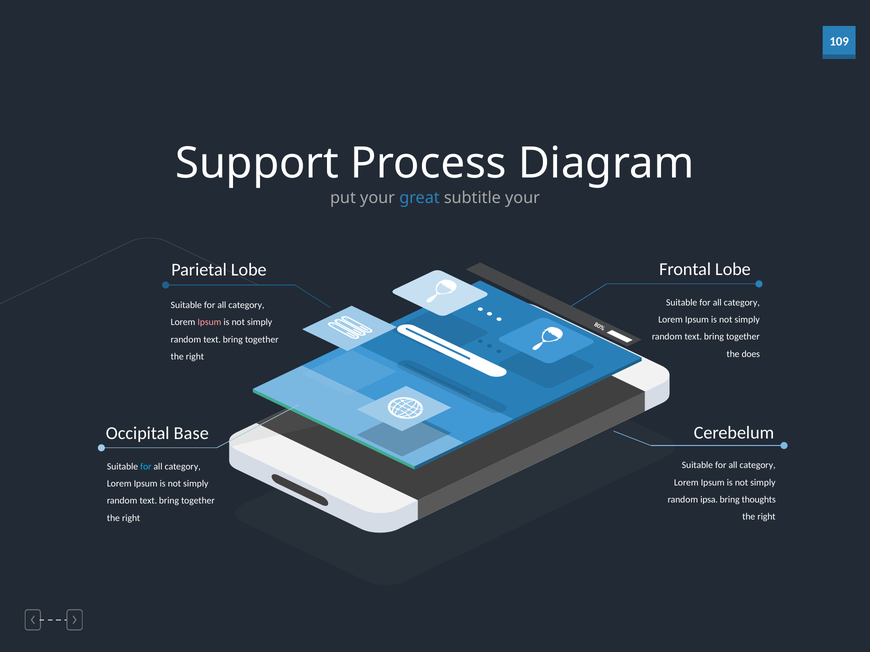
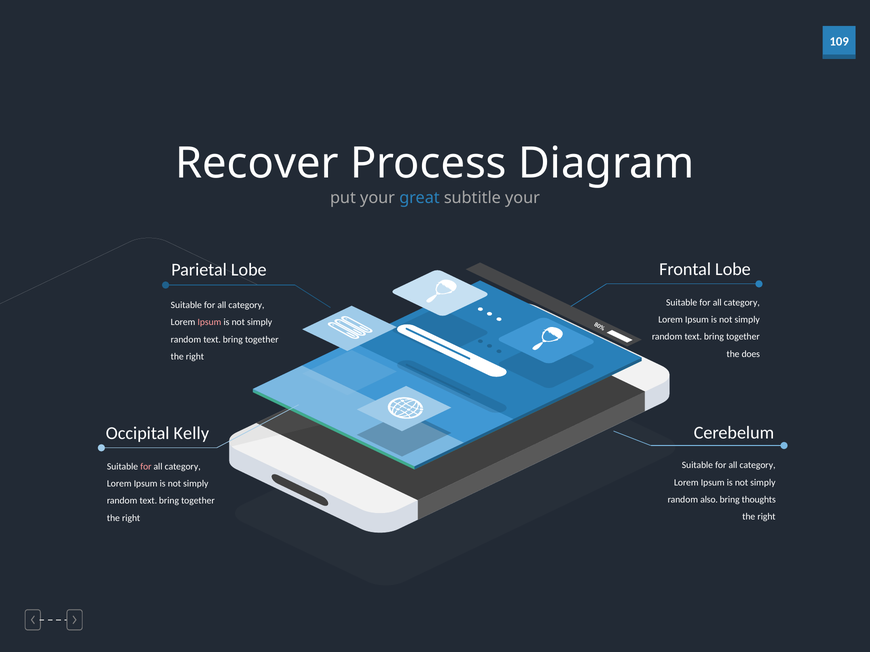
Support: Support -> Recover
Base: Base -> Kelly
for at (146, 467) colour: light blue -> pink
ipsa: ipsa -> also
